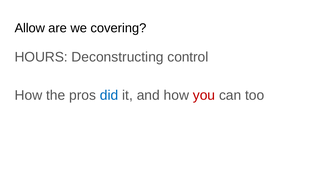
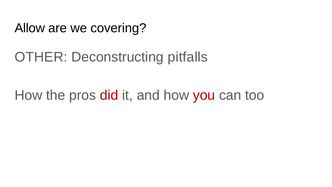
HOURS: HOURS -> OTHER
control: control -> pitfalls
did colour: blue -> red
